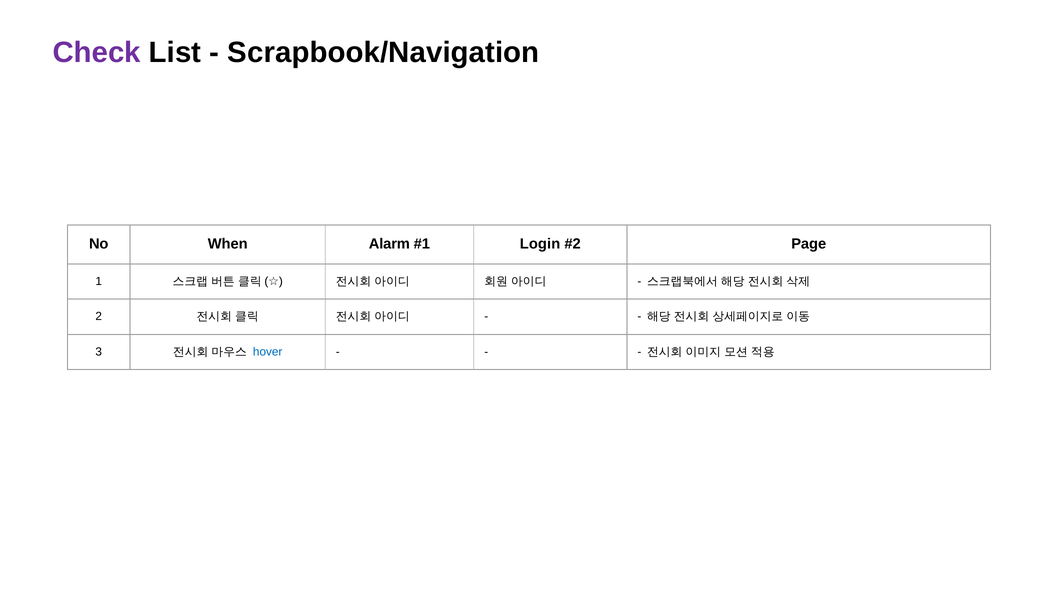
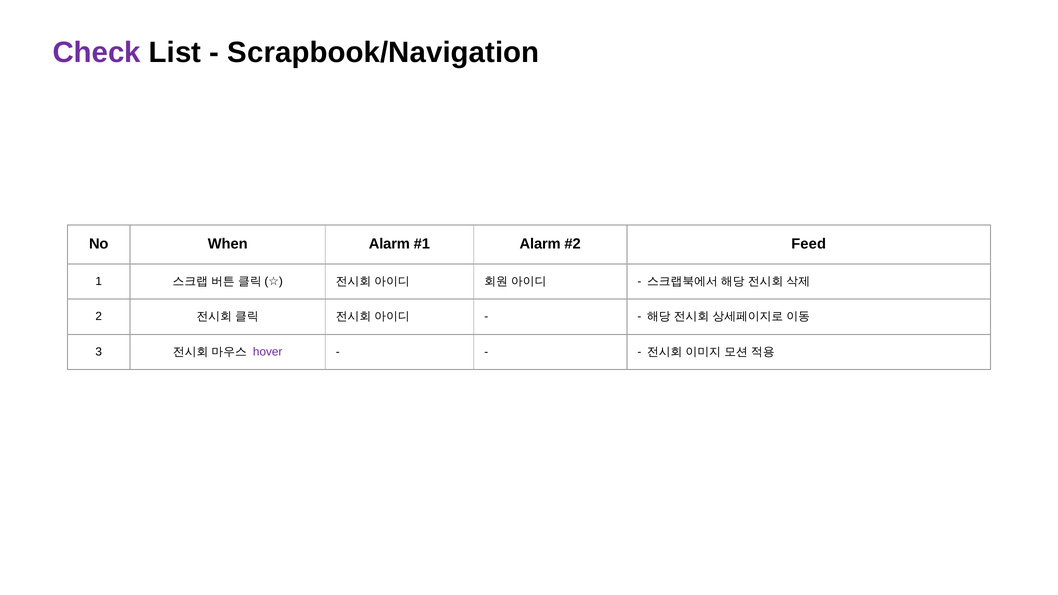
Login at (540, 244): Login -> Alarm
Page: Page -> Feed
hover colour: blue -> purple
